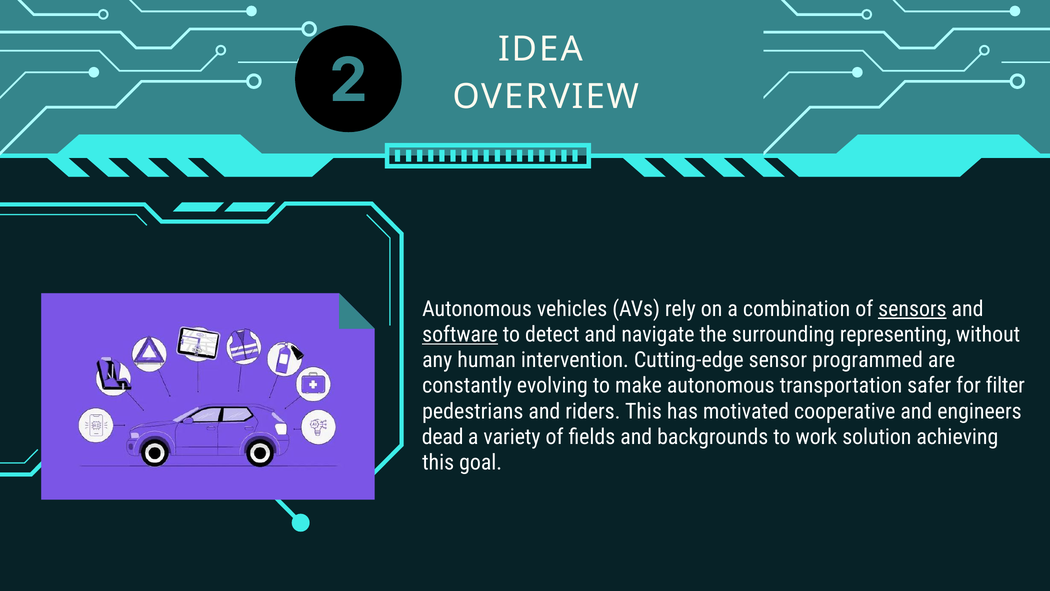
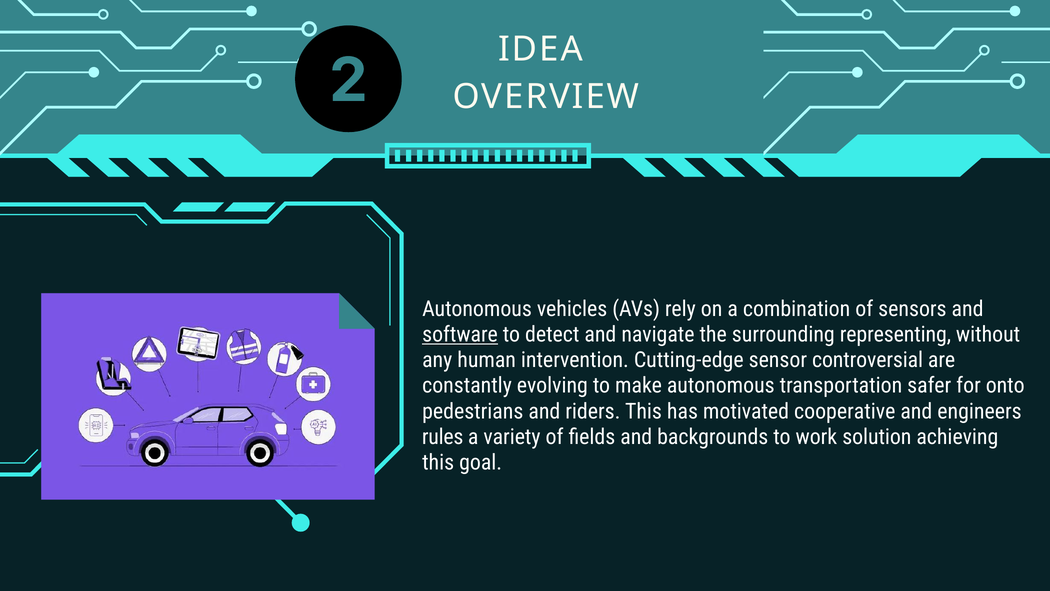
sensors underline: present -> none
programmed: programmed -> controversial
filter: filter -> onto
dead: dead -> rules
